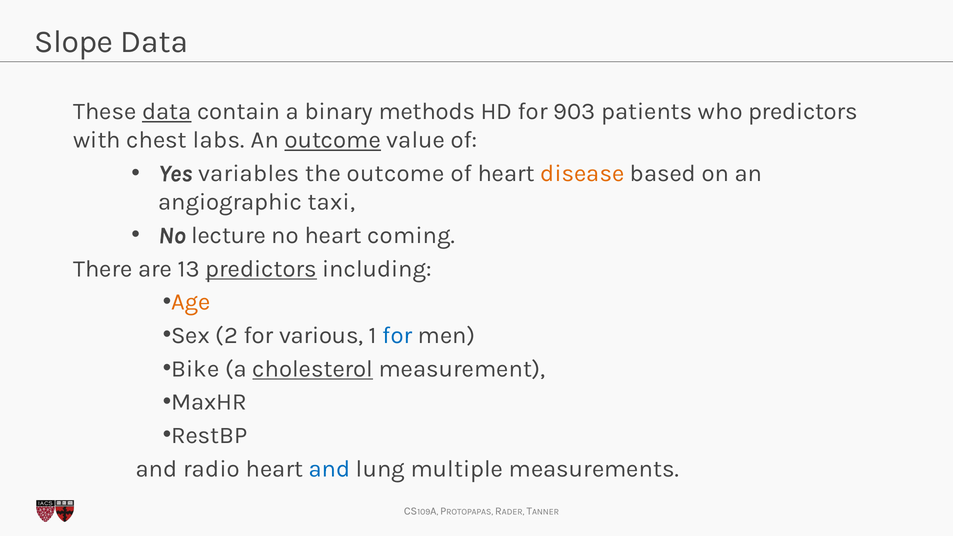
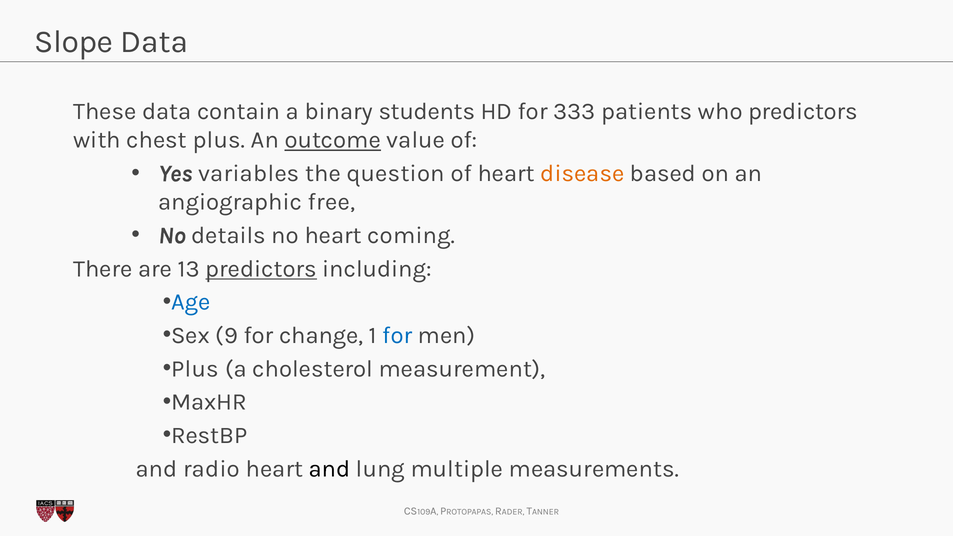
data at (167, 112) underline: present -> none
methods: methods -> students
903: 903 -> 333
chest labs: labs -> plus
the outcome: outcome -> question
taxi: taxi -> free
lecture: lecture -> details
Age colour: orange -> blue
2: 2 -> 9
various: various -> change
Bike at (195, 369): Bike -> Plus
cholesterol underline: present -> none
and at (330, 469) colour: blue -> black
